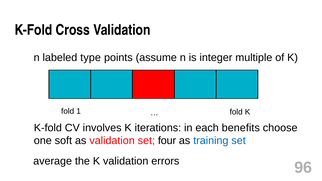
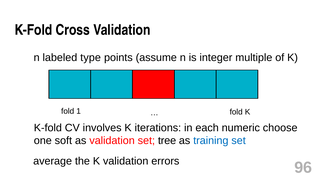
benefits: benefits -> numeric
four: four -> tree
